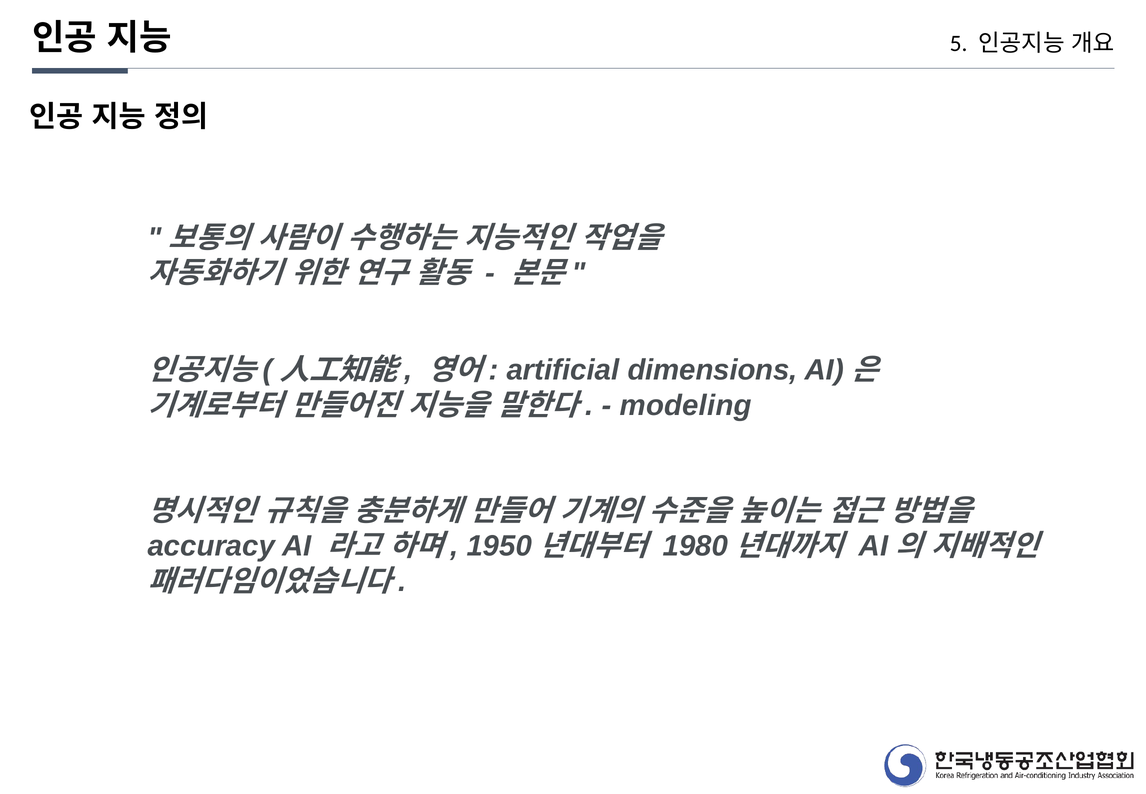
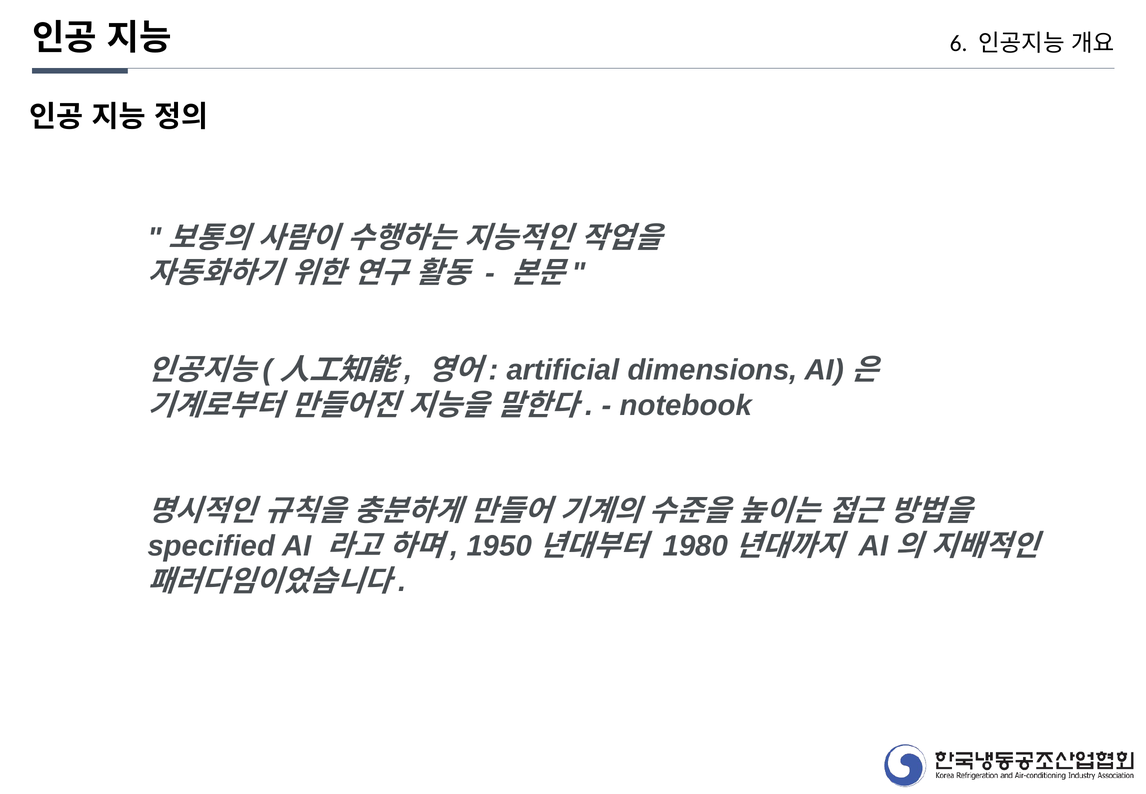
5: 5 -> 6
modeling: modeling -> notebook
accuracy: accuracy -> specified
